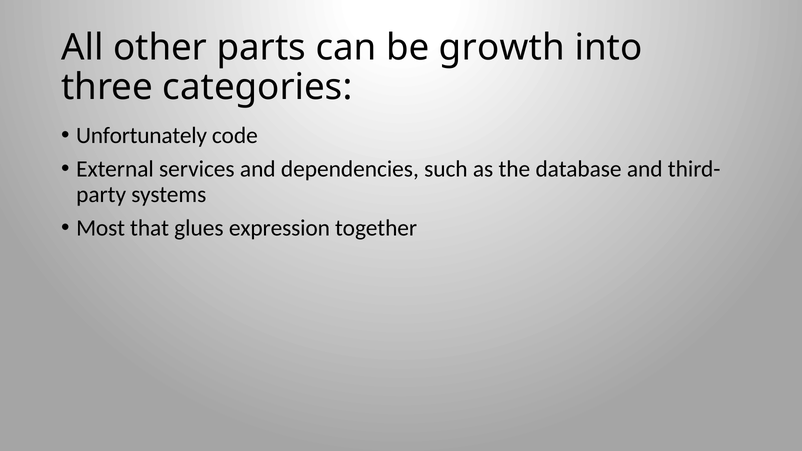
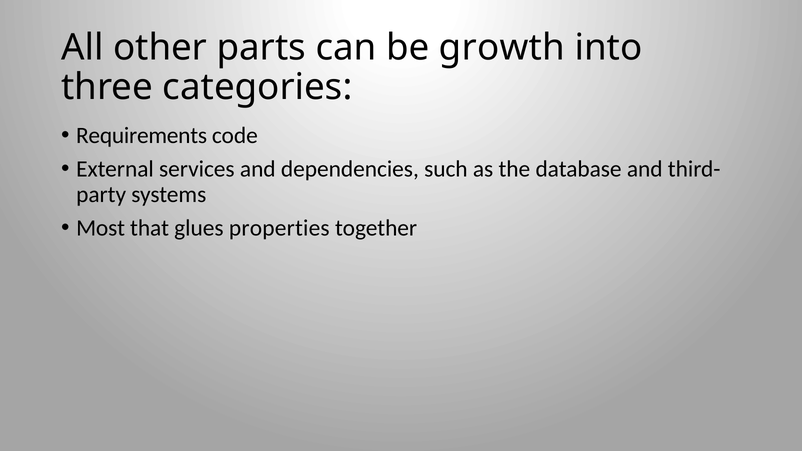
Unfortunately: Unfortunately -> Requirements
expression: expression -> properties
